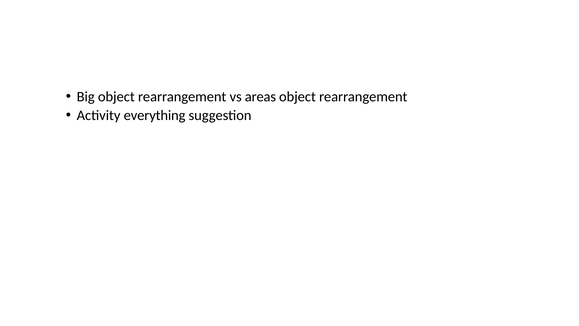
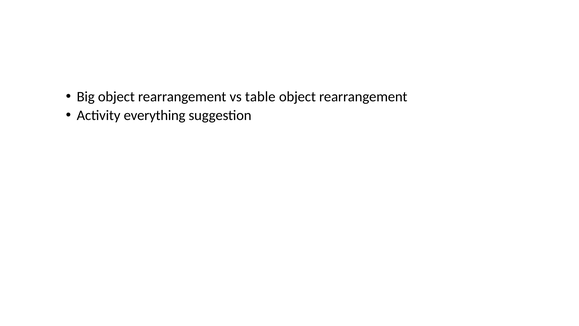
areas: areas -> table
